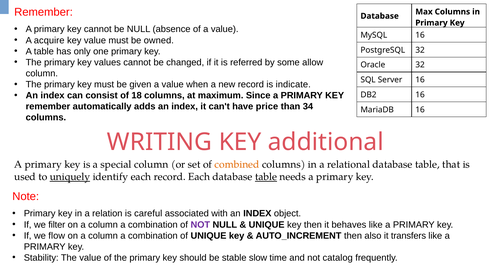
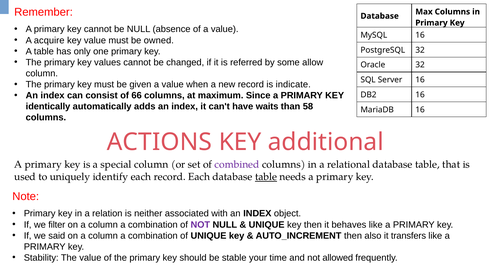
18: 18 -> 66
remember at (48, 107): remember -> identically
price: price -> waits
34: 34 -> 58
WRITING: WRITING -> ACTIONS
combined colour: orange -> purple
uniquely underline: present -> none
careful: careful -> neither
flow: flow -> said
slow: slow -> your
catalog: catalog -> allowed
